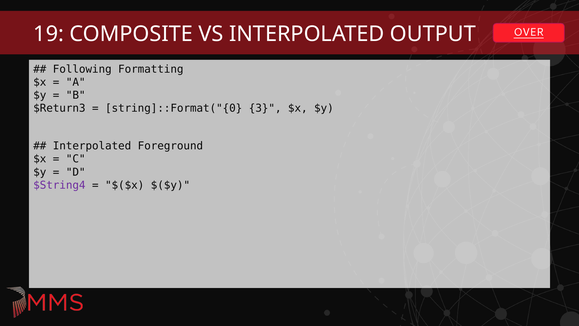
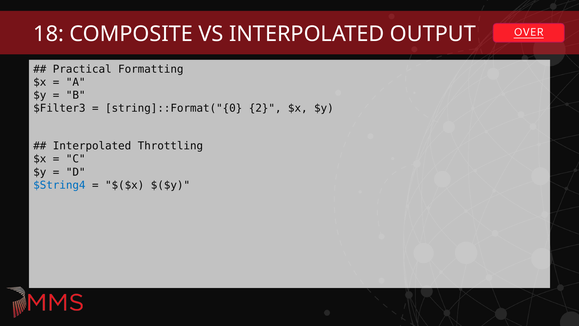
19: 19 -> 18
Following: Following -> Practical
$Return3: $Return3 -> $Filter3
3: 3 -> 2
Foreground: Foreground -> Throttling
$String4 colour: purple -> blue
